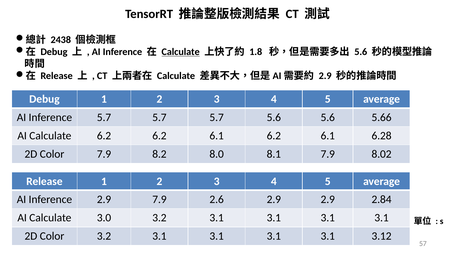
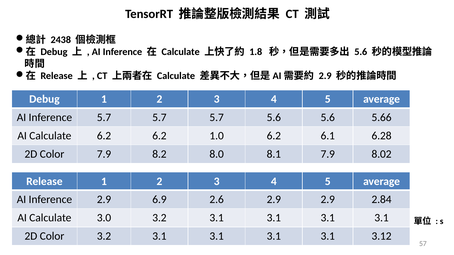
Calculate at (181, 52) underline: present -> none
6.2 6.2 6.1: 6.1 -> 1.0
2.9 7.9: 7.9 -> 6.9
